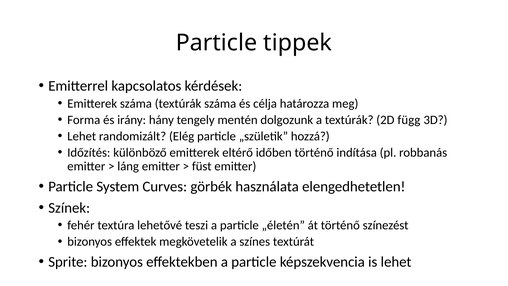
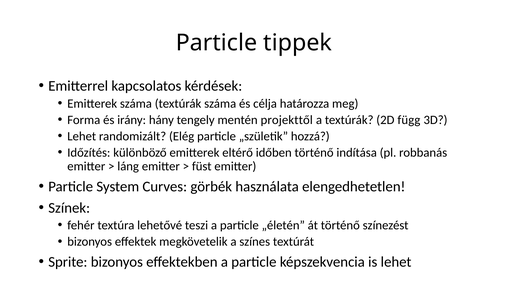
dolgozunk: dolgozunk -> projekttől
